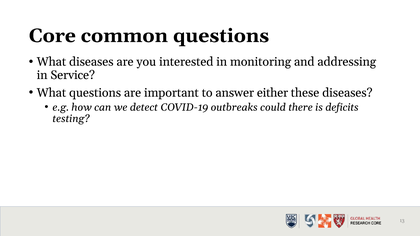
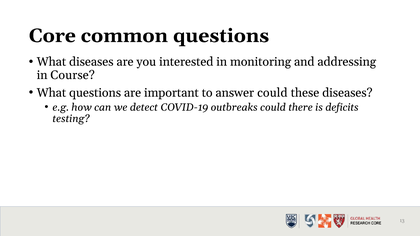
Service: Service -> Course
answer either: either -> could
